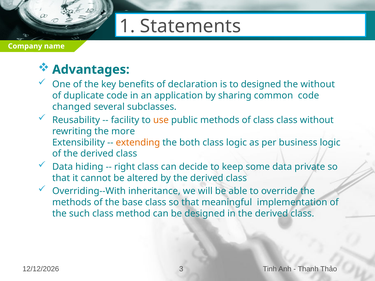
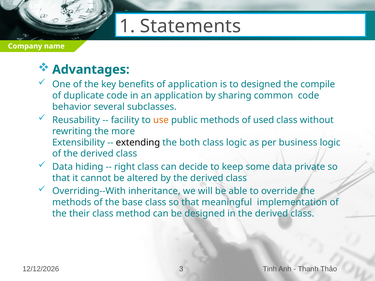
of declaration: declaration -> application
the without: without -> compile
changed: changed -> behavior
of class: class -> used
extending colour: orange -> black
such: such -> their
